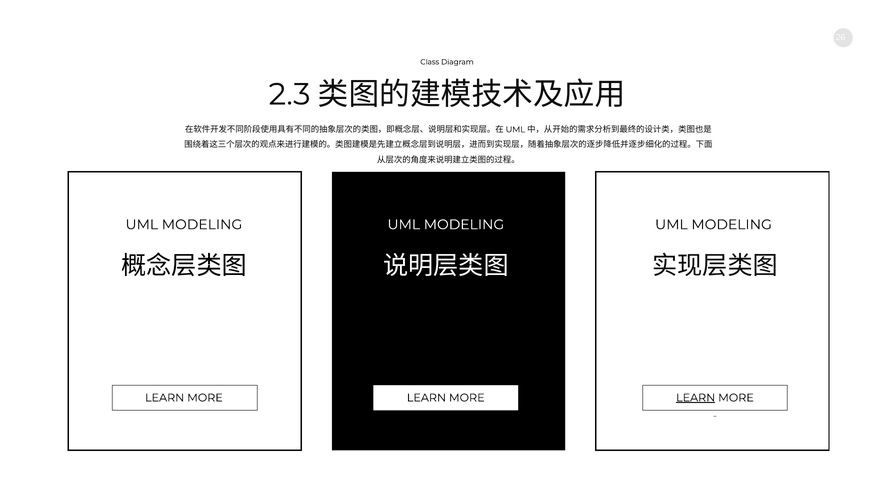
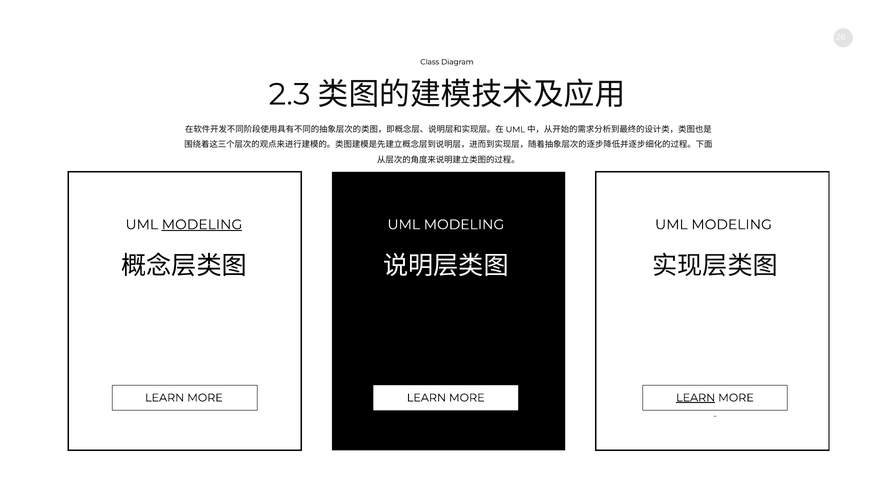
MODELING at (202, 225) underline: none -> present
